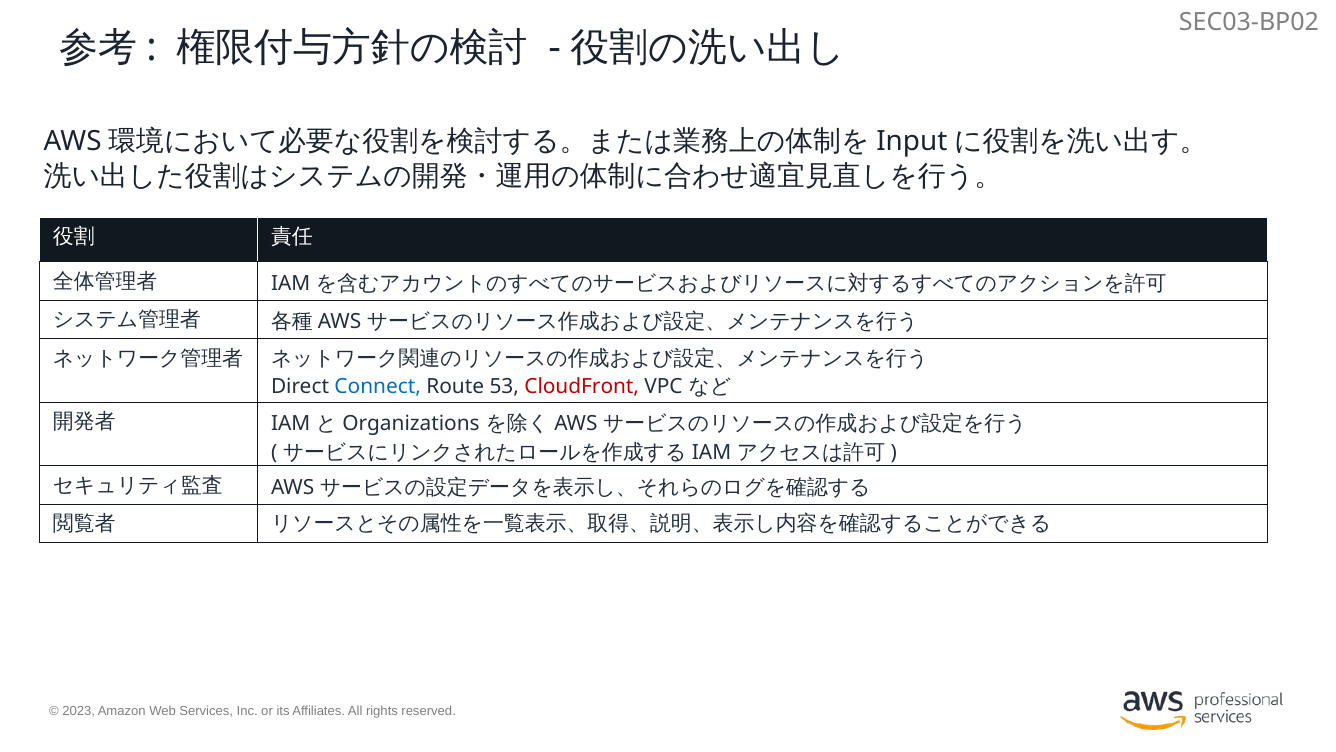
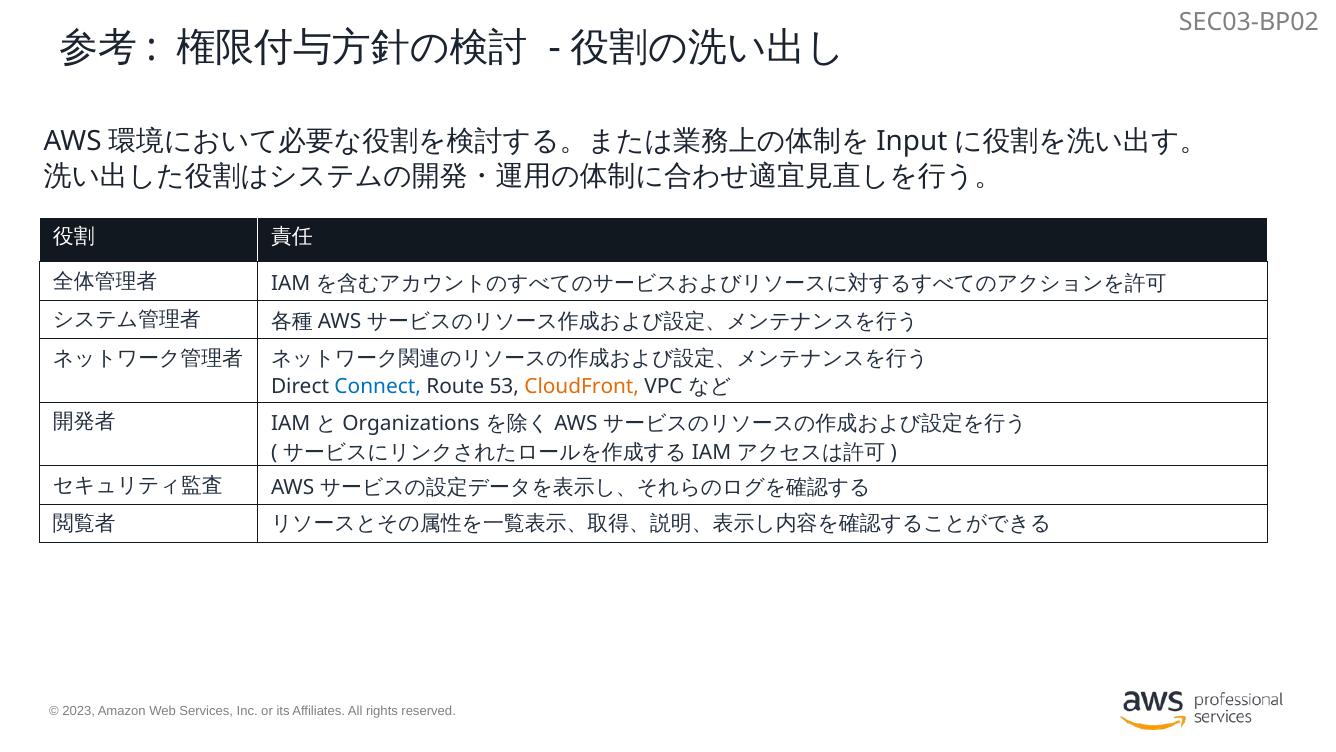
CloudFront colour: red -> orange
